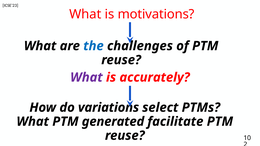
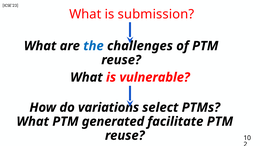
motivations: motivations -> submission
What at (86, 77) colour: purple -> black
accurately: accurately -> vulnerable
